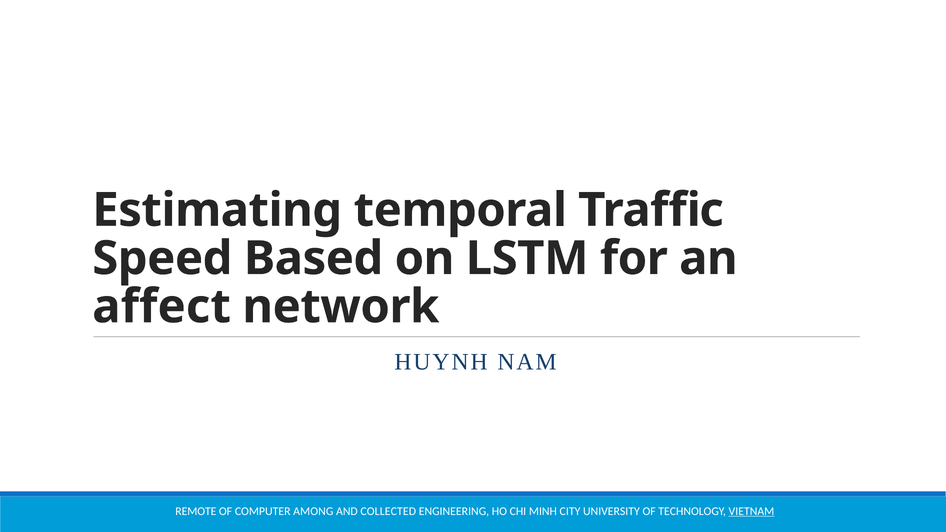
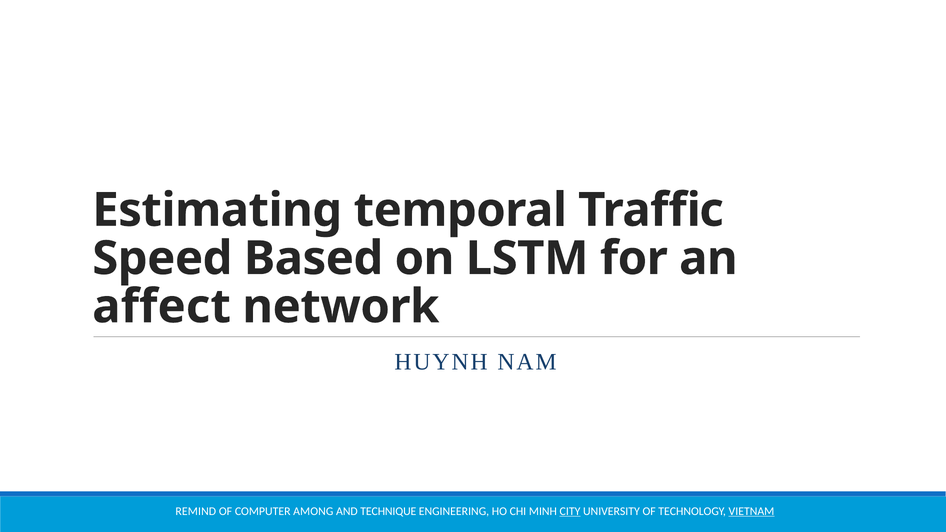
REMOTE: REMOTE -> REMIND
COLLECTED: COLLECTED -> TECHNIQUE
CITY underline: none -> present
